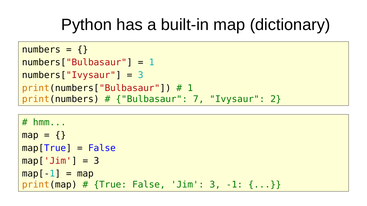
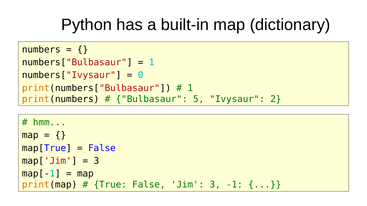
3 at (141, 75): 3 -> 0
7: 7 -> 5
